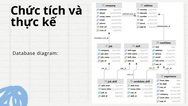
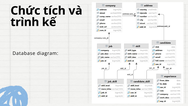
thực: thực -> trình
